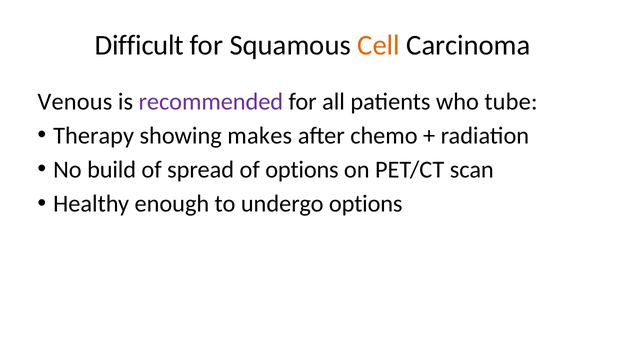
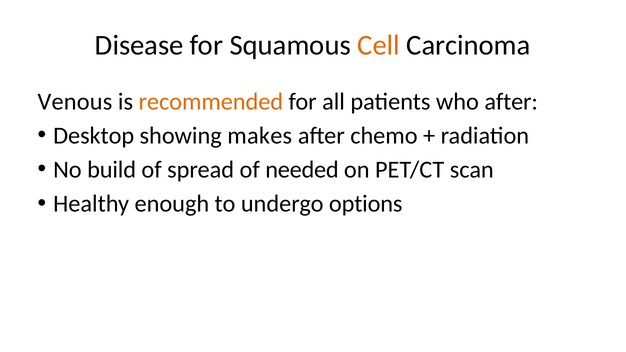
Difficult: Difficult -> Disease
recommended colour: purple -> orange
who tube: tube -> after
Therapy: Therapy -> Desktop
of options: options -> needed
